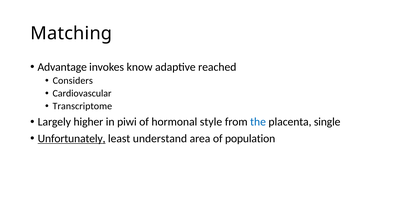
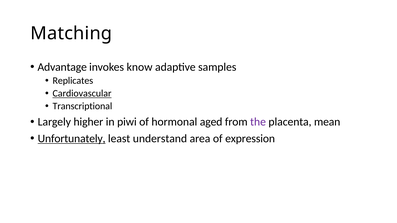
reached: reached -> samples
Considers: Considers -> Replicates
Cardiovascular underline: none -> present
Transcriptome: Transcriptome -> Transcriptional
style: style -> aged
the colour: blue -> purple
single: single -> mean
population: population -> expression
